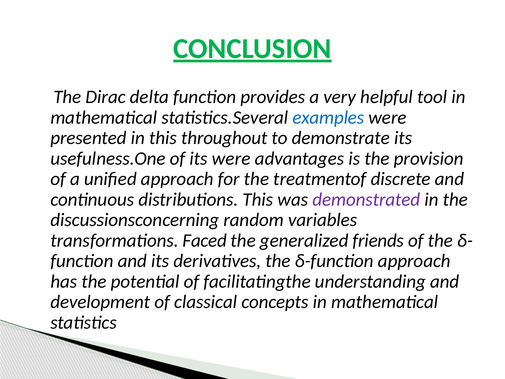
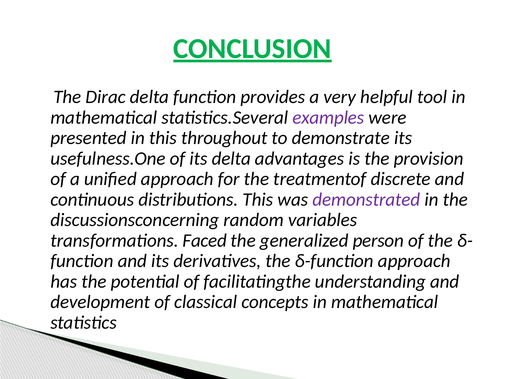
examples colour: blue -> purple
its were: were -> delta
friends: friends -> person
